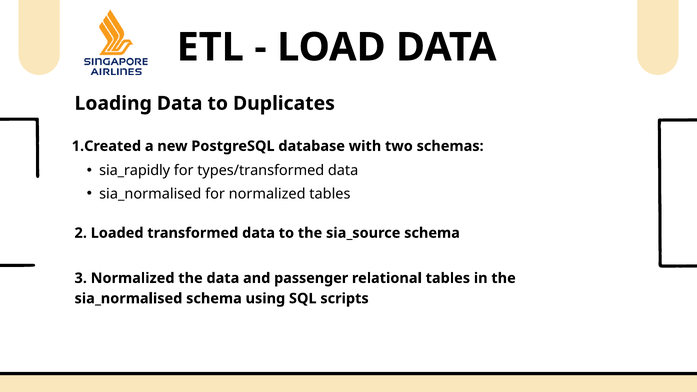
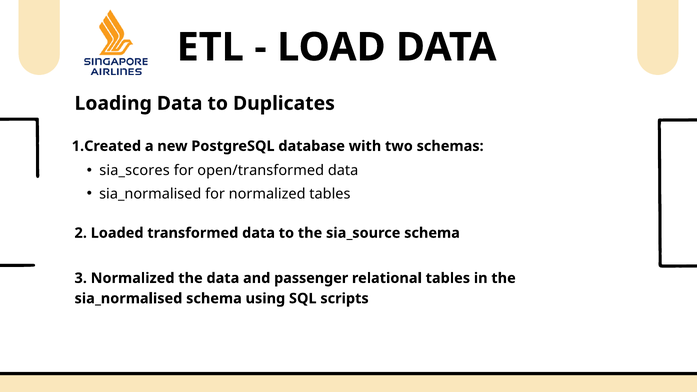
sia_rapidly: sia_rapidly -> sia_scores
types/transformed: types/transformed -> open/transformed
